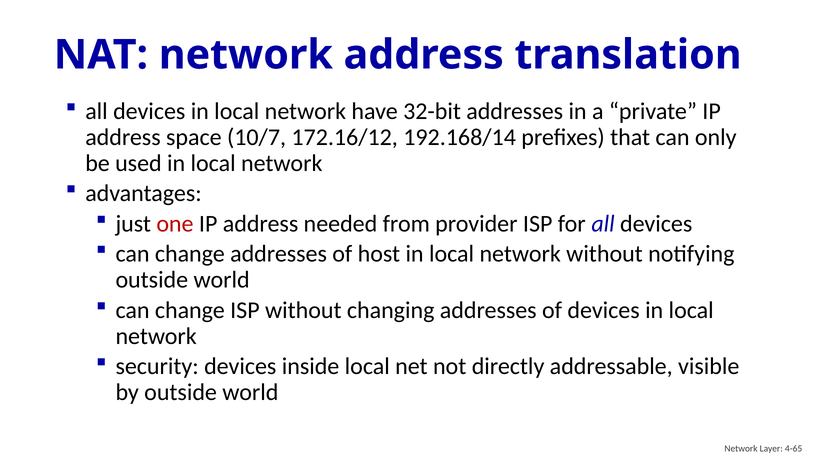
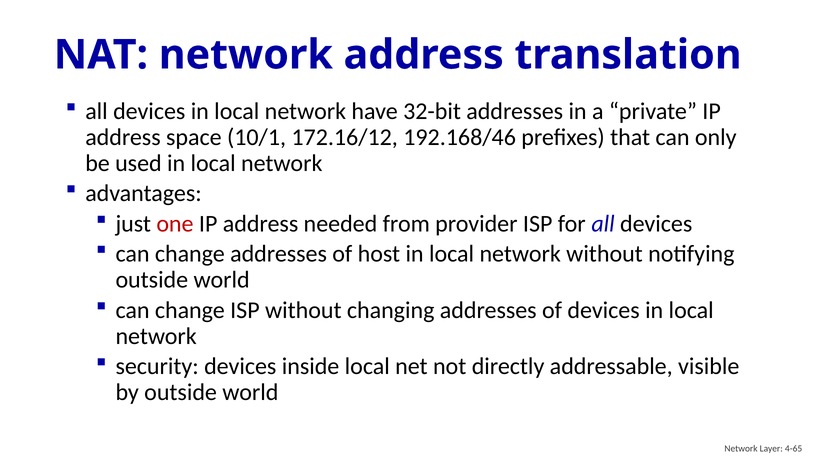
10/7: 10/7 -> 10/1
192.168/14: 192.168/14 -> 192.168/46
